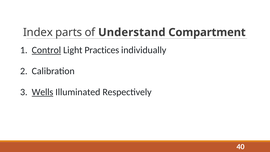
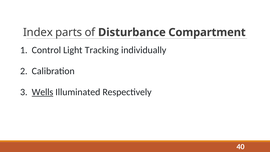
Understand: Understand -> Disturbance
Control underline: present -> none
Practices: Practices -> Tracking
